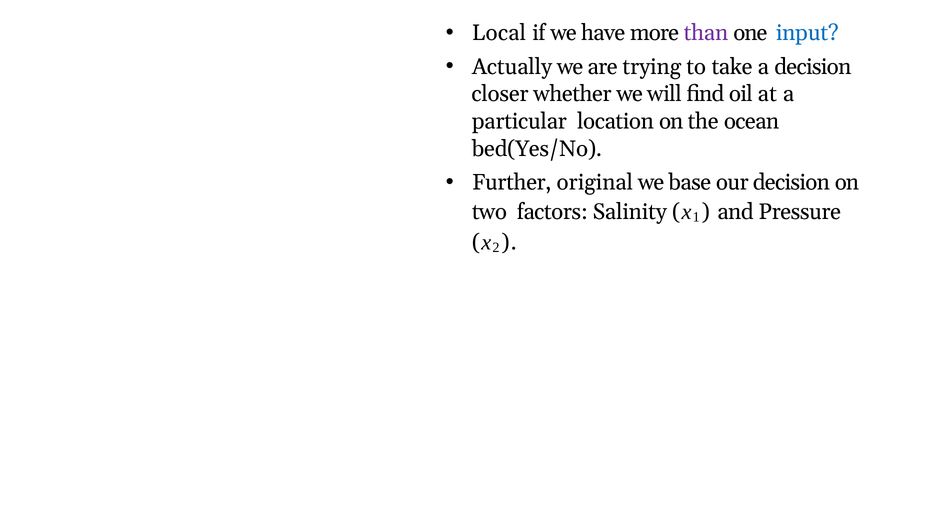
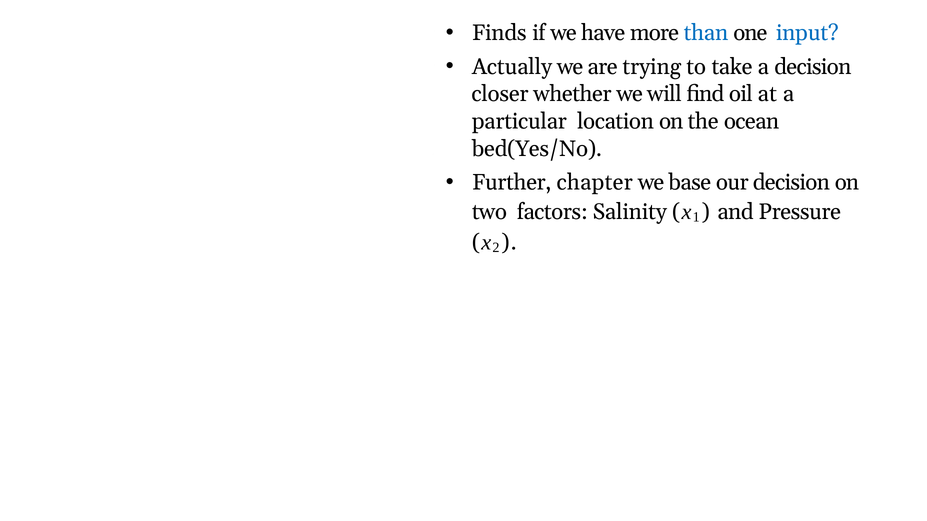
Local: Local -> Finds
than colour: purple -> blue
original: original -> chapter
